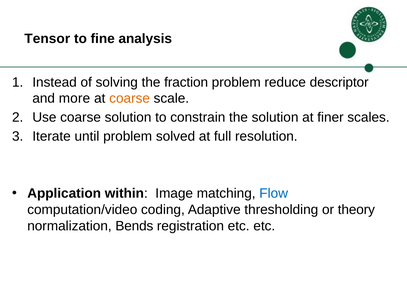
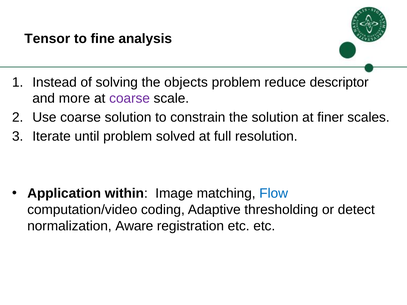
fraction: fraction -> objects
coarse at (130, 99) colour: orange -> purple
theory: theory -> detect
Bends: Bends -> Aware
